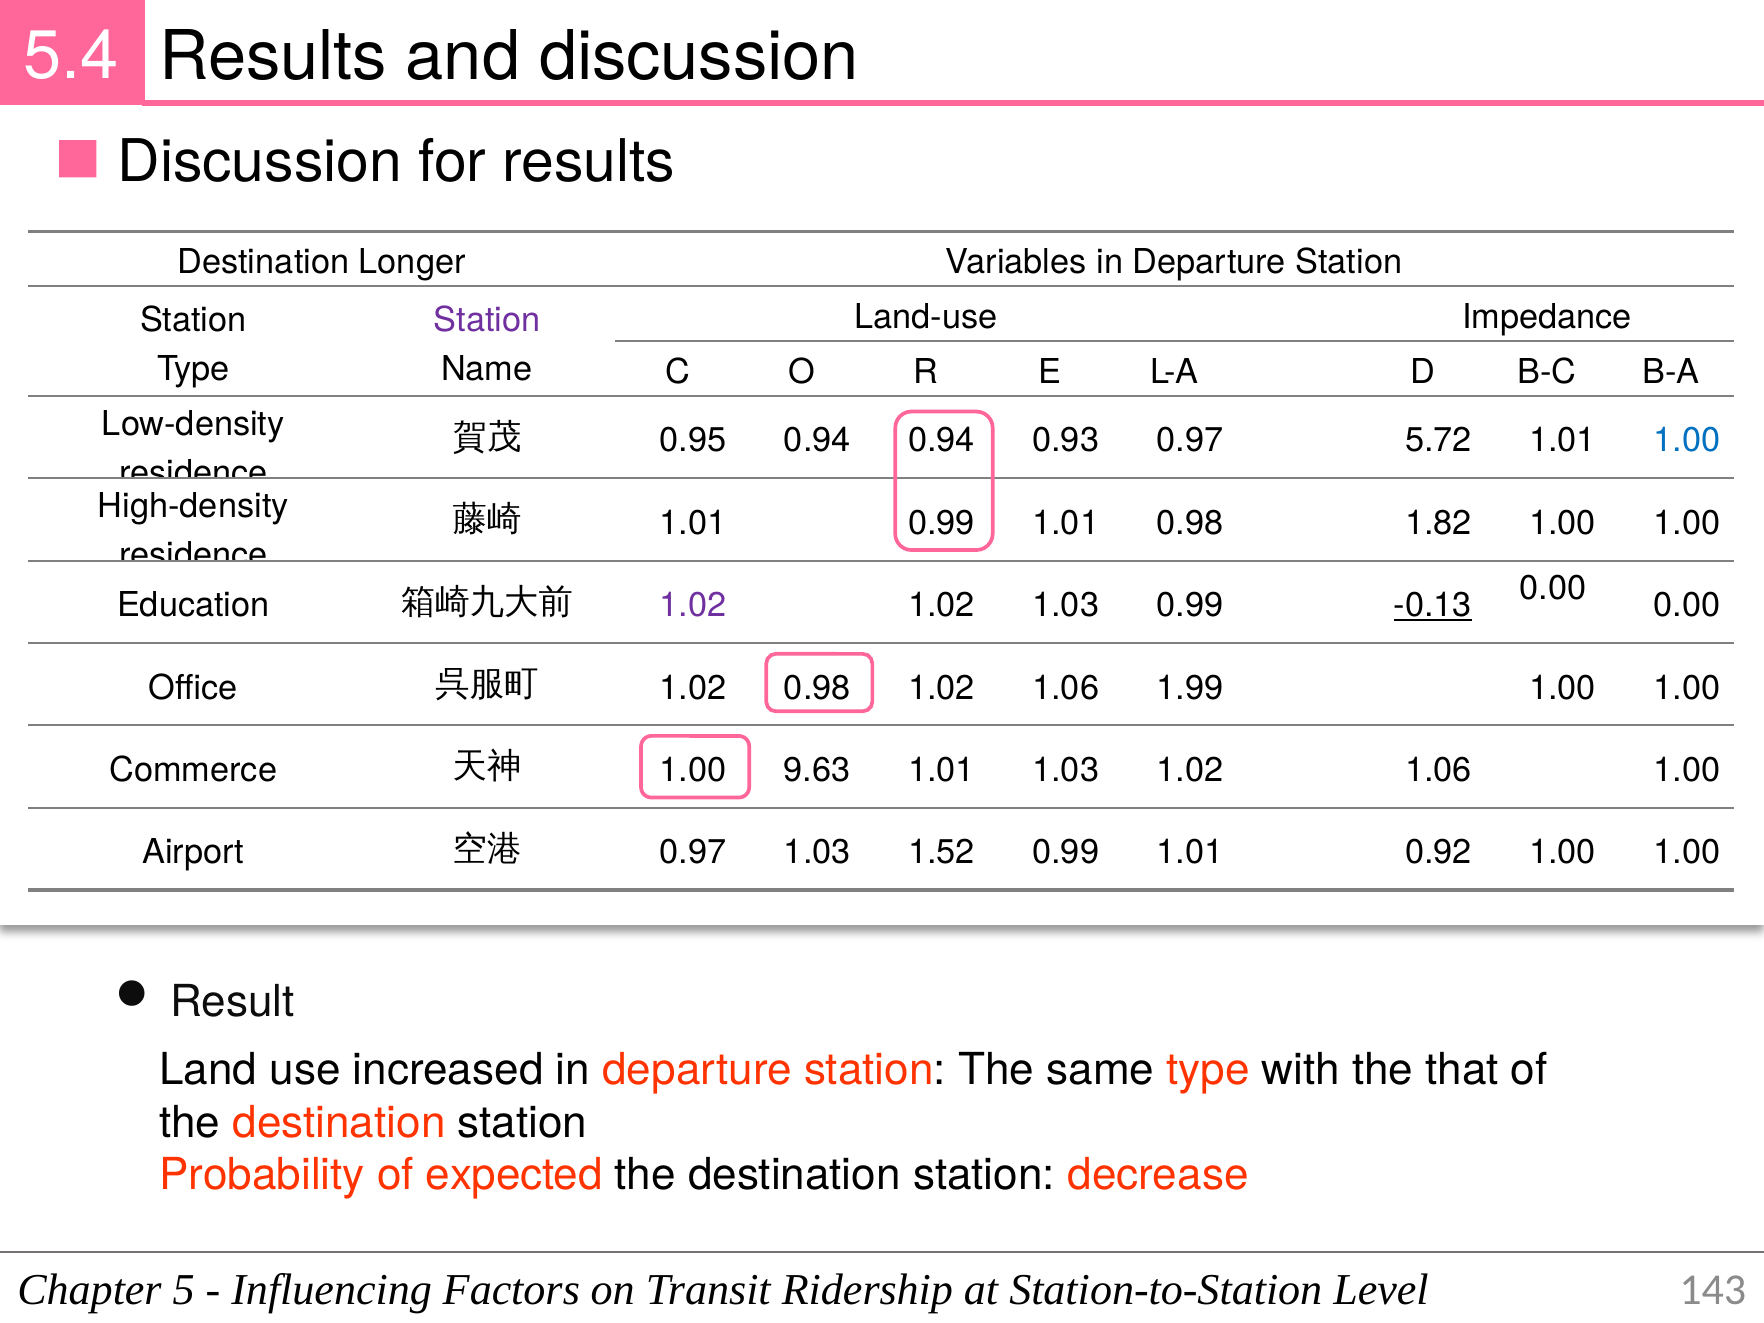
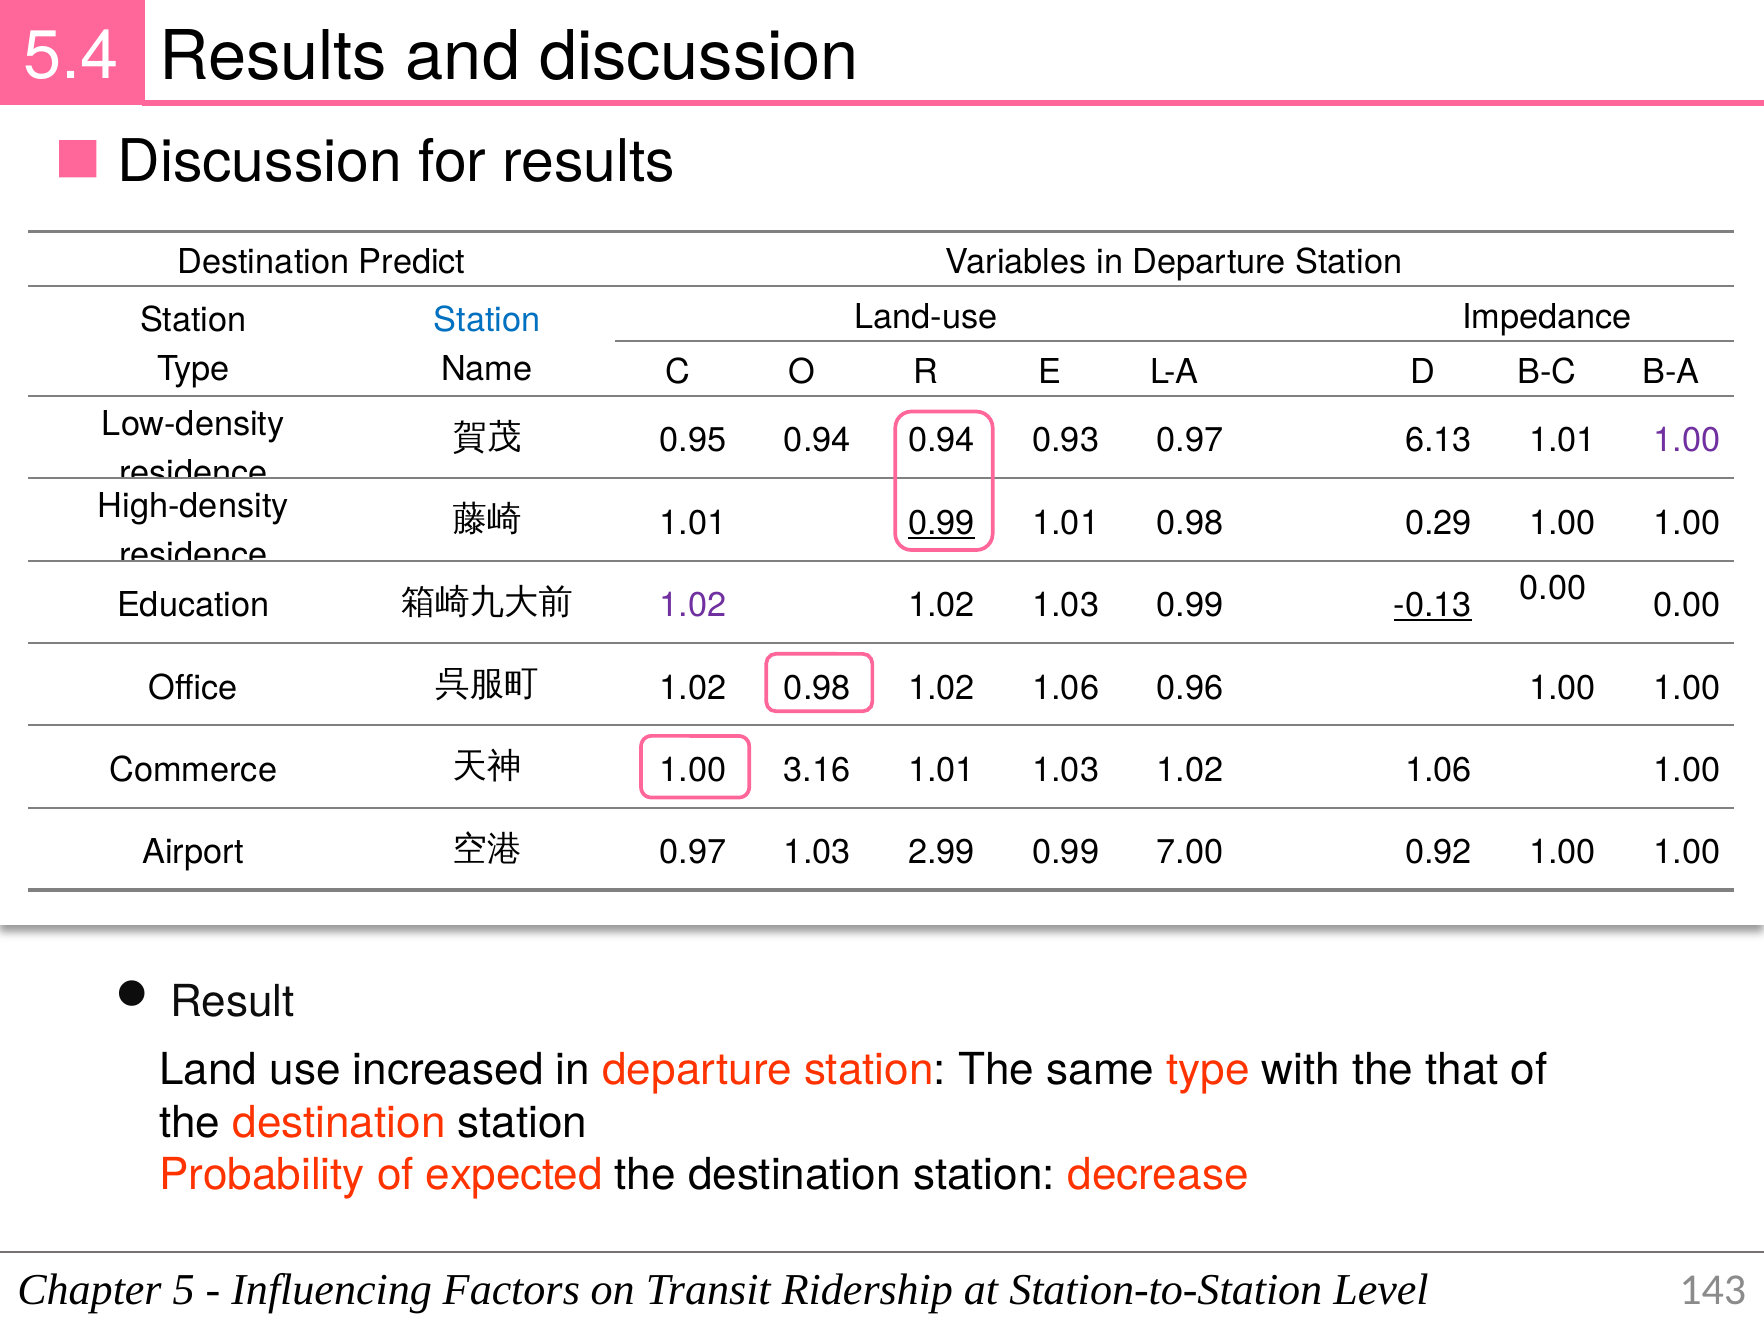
Longer: Longer -> Predict
Station at (487, 320) colour: purple -> blue
5.72: 5.72 -> 6.13
1.00 at (1687, 440) colour: blue -> purple
0.99 at (942, 523) underline: none -> present
1.82: 1.82 -> 0.29
1.99: 1.99 -> 0.96
9.63: 9.63 -> 3.16
1.52: 1.52 -> 2.99
1.01 at (1190, 852): 1.01 -> 7.00
